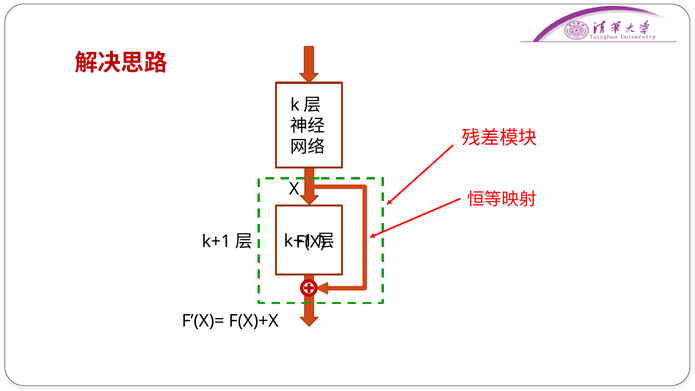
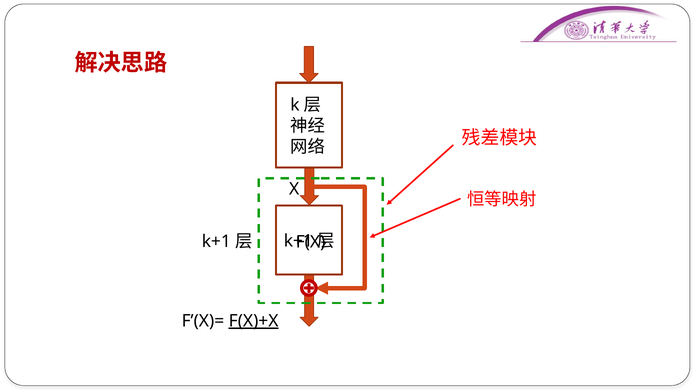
F(X)+X underline: none -> present
